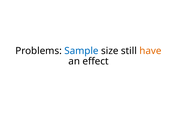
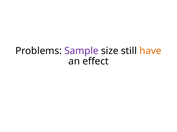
Sample colour: blue -> purple
